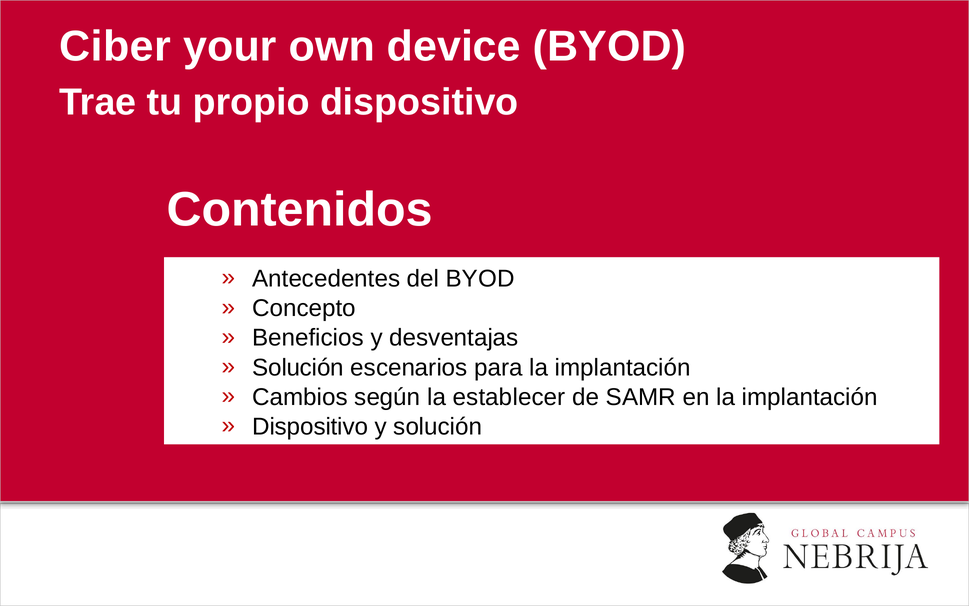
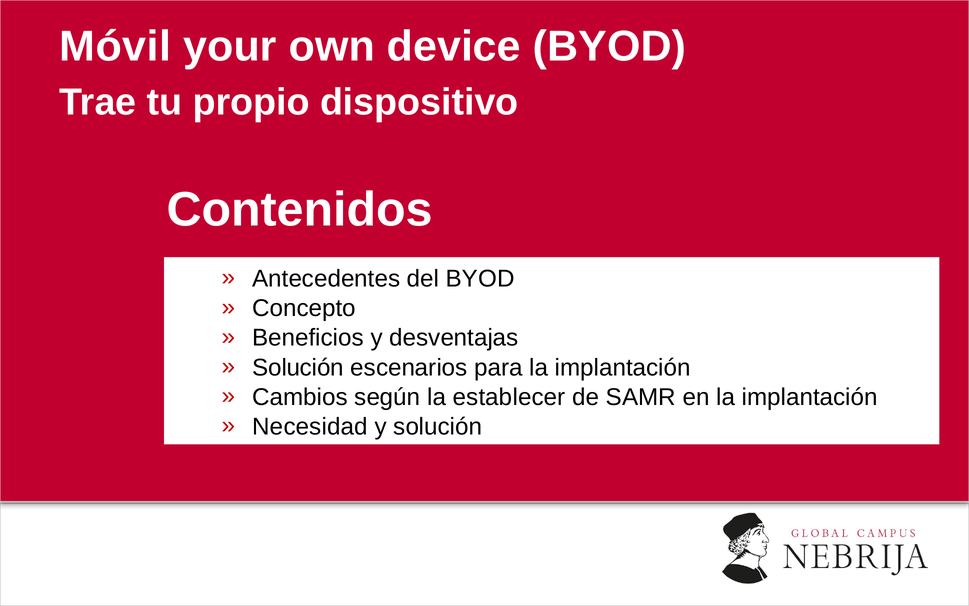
Ciber: Ciber -> Móvil
Dispositivo at (310, 427): Dispositivo -> Necesidad
